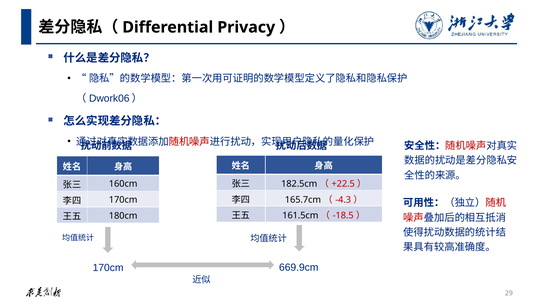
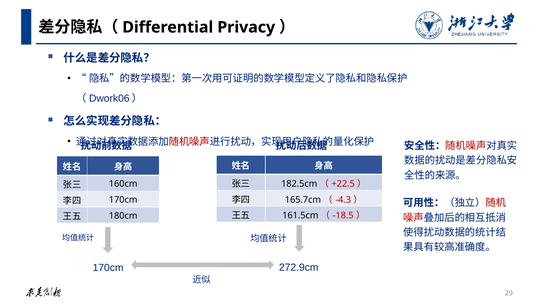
669.9cm: 669.9cm -> 272.9cm
